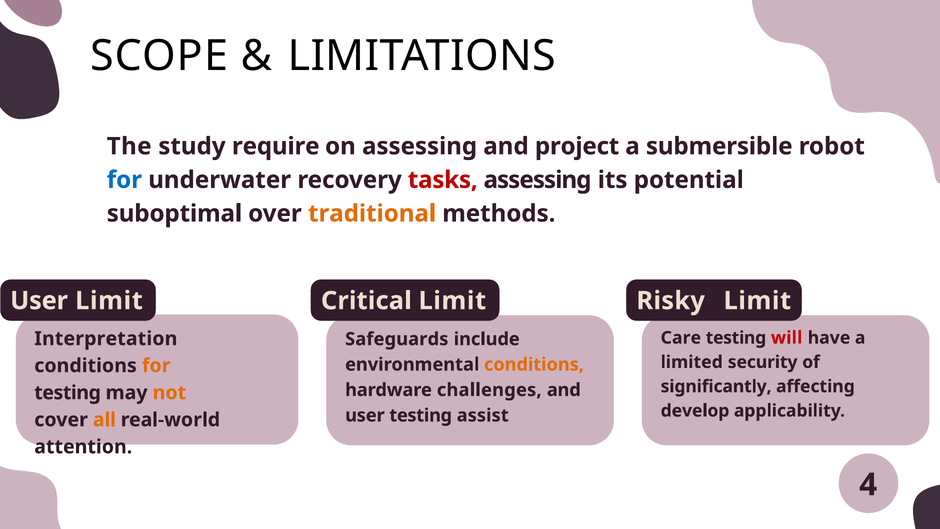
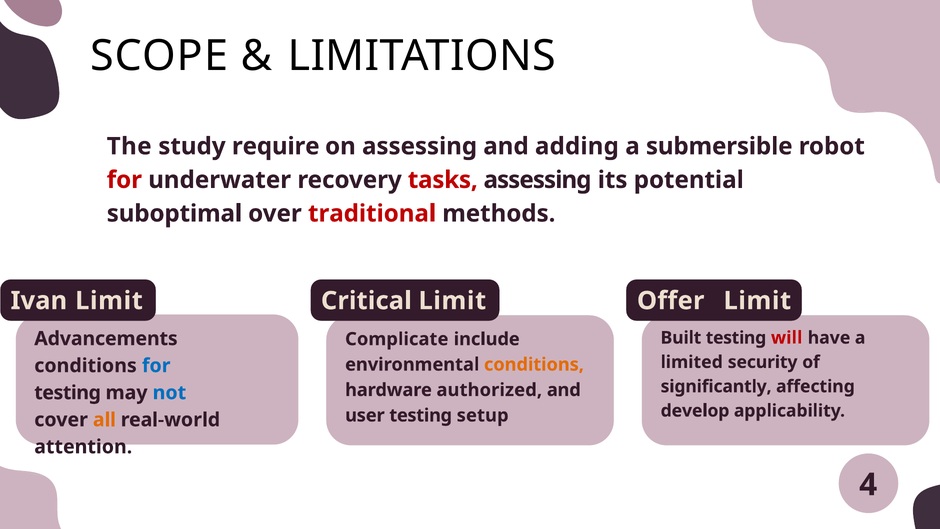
project: project -> adding
for at (124, 180) colour: blue -> red
traditional colour: orange -> red
User at (39, 301): User -> Ivan
Risky: Risky -> Offer
Care: Care -> Built
Interpretation: Interpretation -> Advancements
Safeguards: Safeguards -> Complicate
for at (156, 366) colour: orange -> blue
challenges: challenges -> authorized
not colour: orange -> blue
assist: assist -> setup
